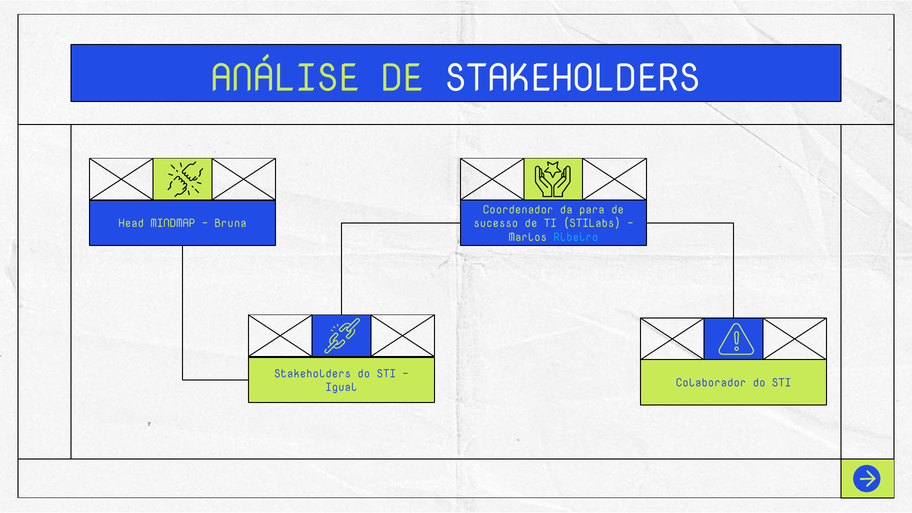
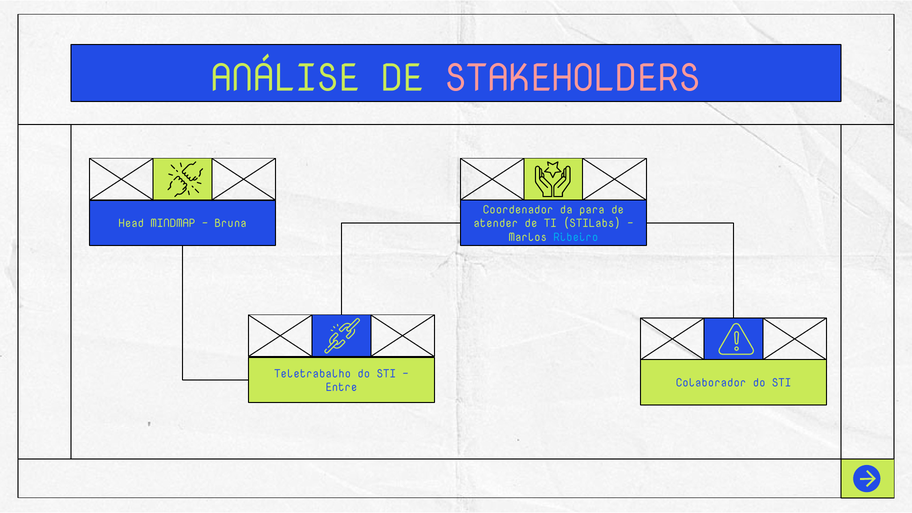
STAKEHOLDERS at (573, 79) colour: white -> pink
sucesso: sucesso -> atender
Stakeholders at (313, 374): Stakeholders -> Teletrabalho
Igual: Igual -> Entre
